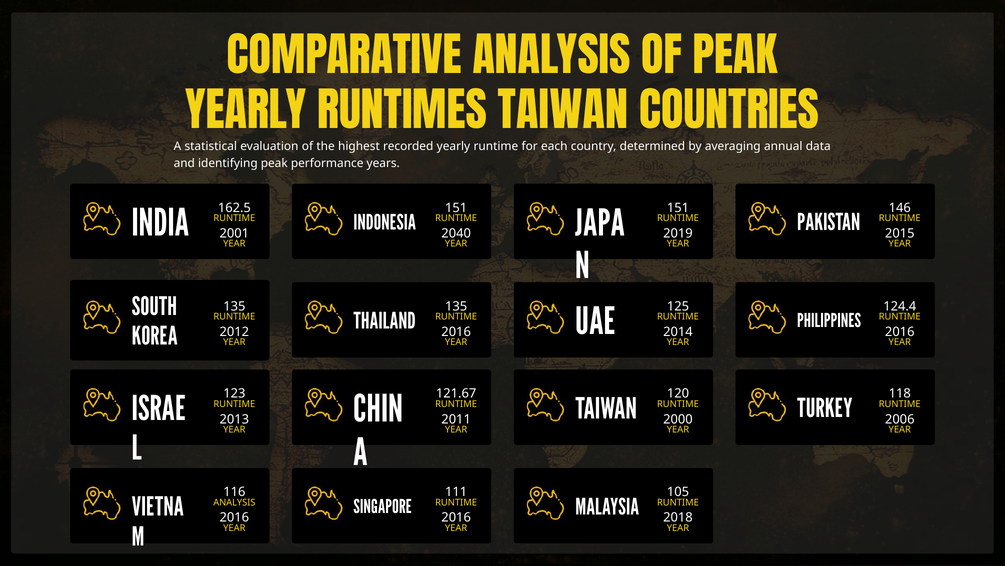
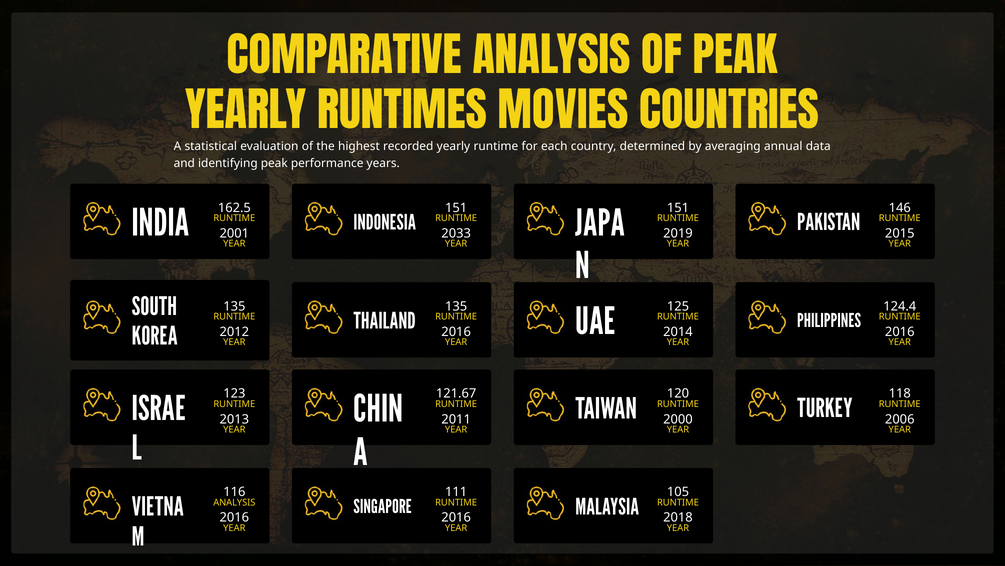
RUNTIMES TAIWAN: TAIWAN -> MOVIES
2040: 2040 -> 2033
